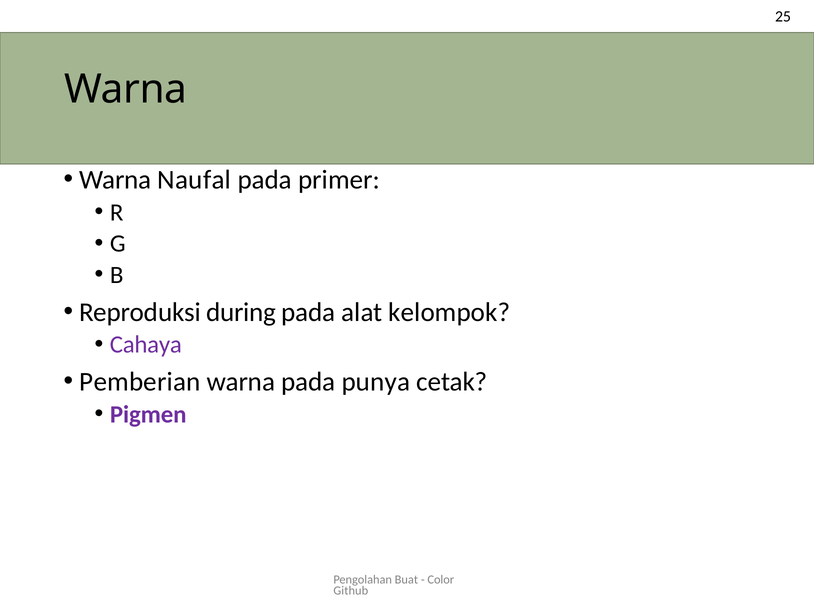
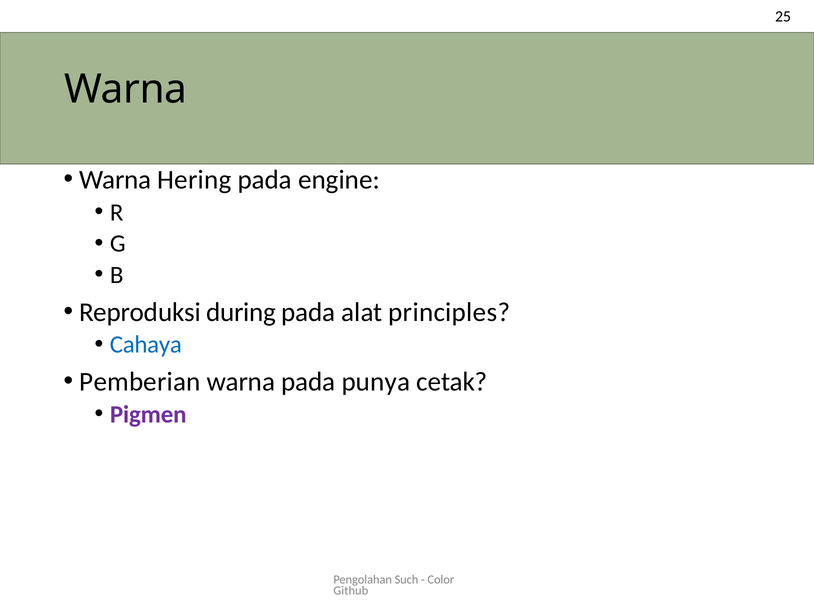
Naufal: Naufal -> Hering
primer: primer -> engine
kelompok: kelompok -> principles
Cahaya colour: purple -> blue
Buat: Buat -> Such
